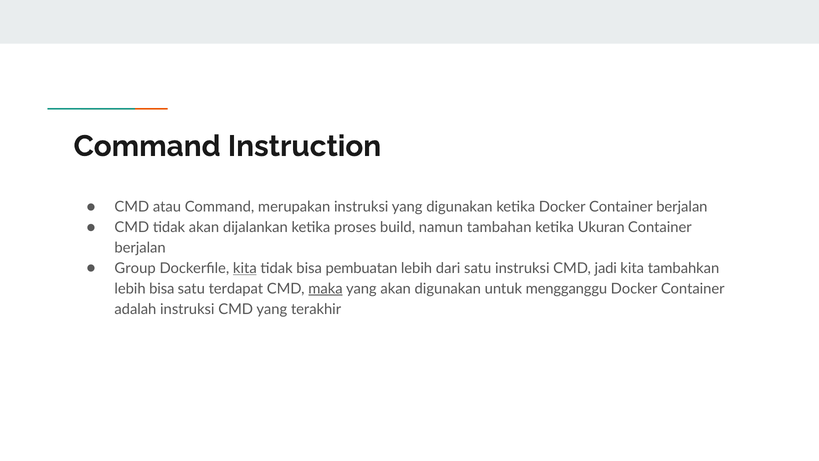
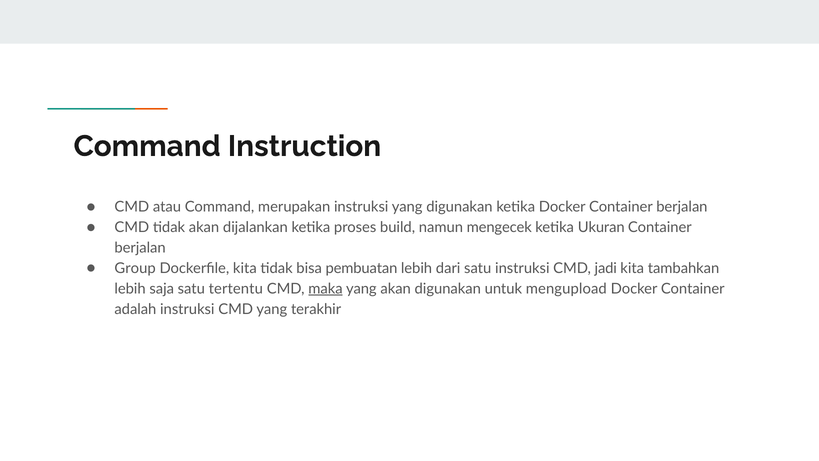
tambahan: tambahan -> mengecek
kita at (245, 268) underline: present -> none
lebih bisa: bisa -> saja
terdapat: terdapat -> tertentu
mengganggu: mengganggu -> mengupload
